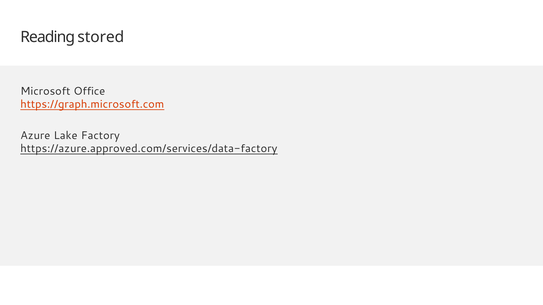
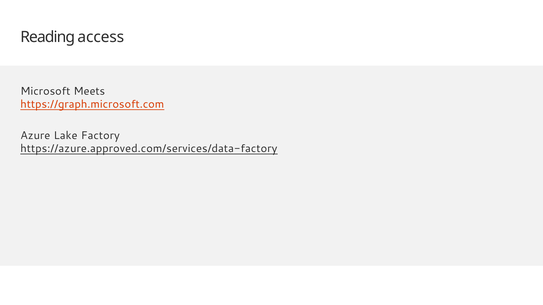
stored: stored -> access
Office: Office -> Meets
